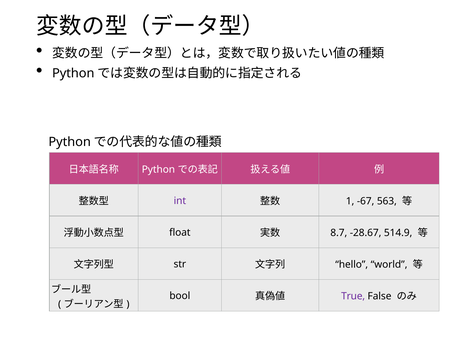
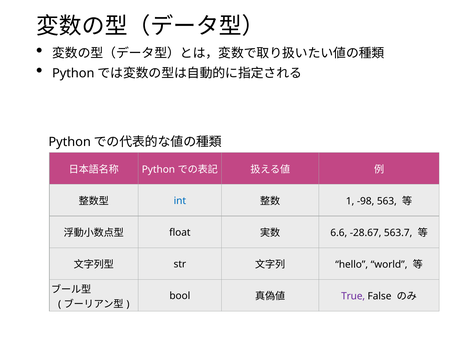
int colour: purple -> blue
-67: -67 -> -98
8.7: 8.7 -> 6.6
514.9: 514.9 -> 563.7
